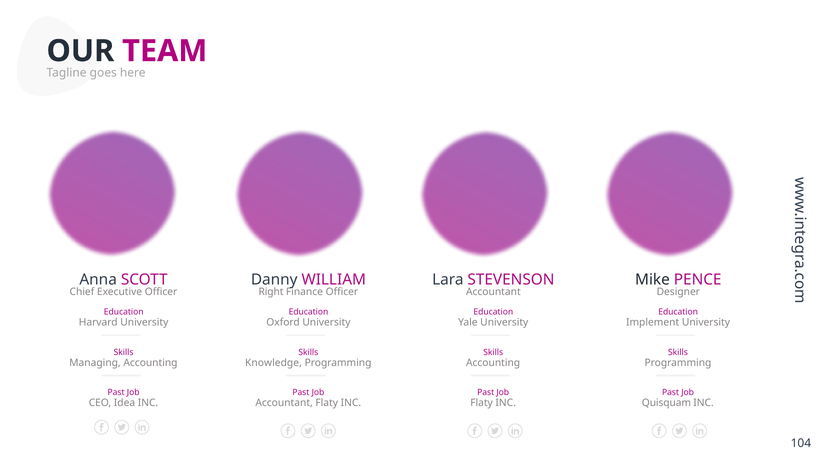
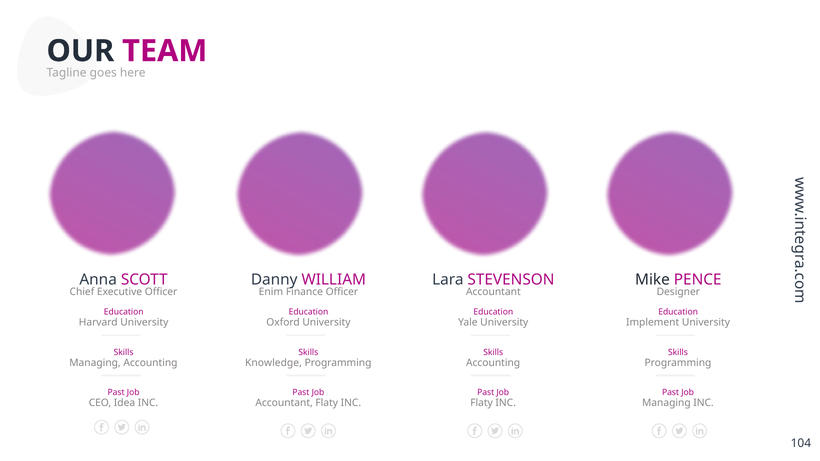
Right: Right -> Enim
Quisquam at (666, 403): Quisquam -> Managing
